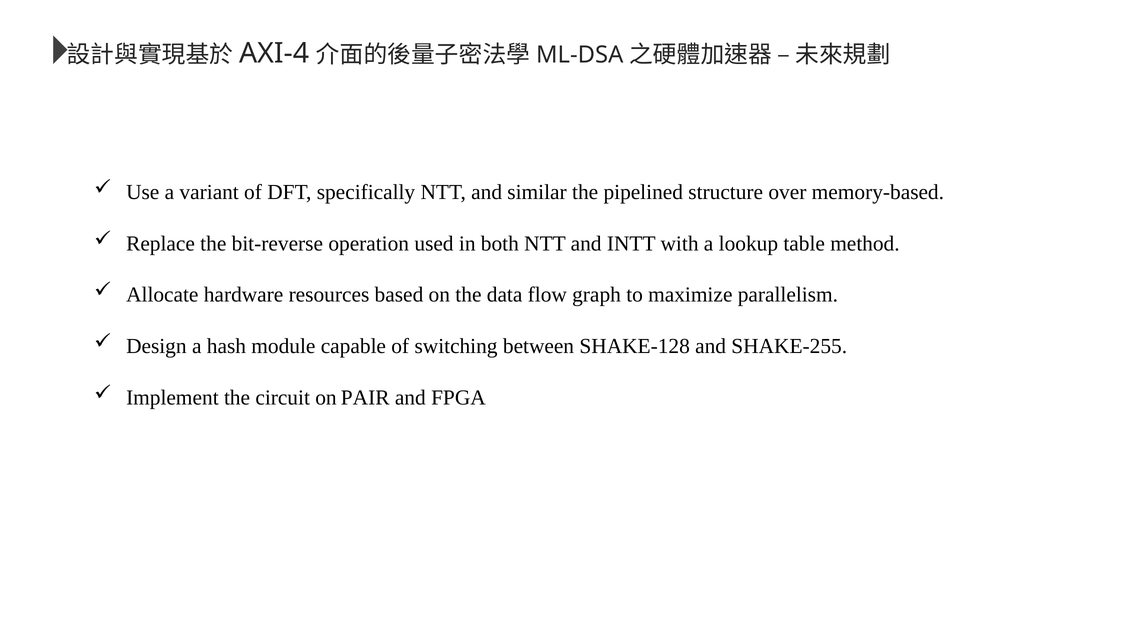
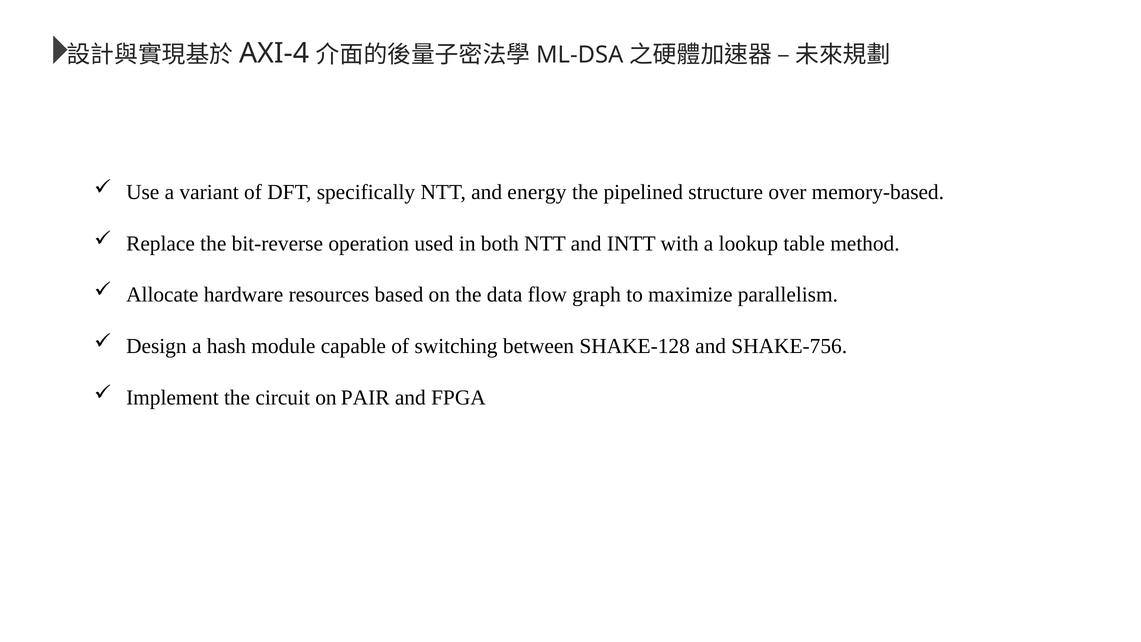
similar: similar -> energy
SHAKE-255: SHAKE-255 -> SHAKE-756
